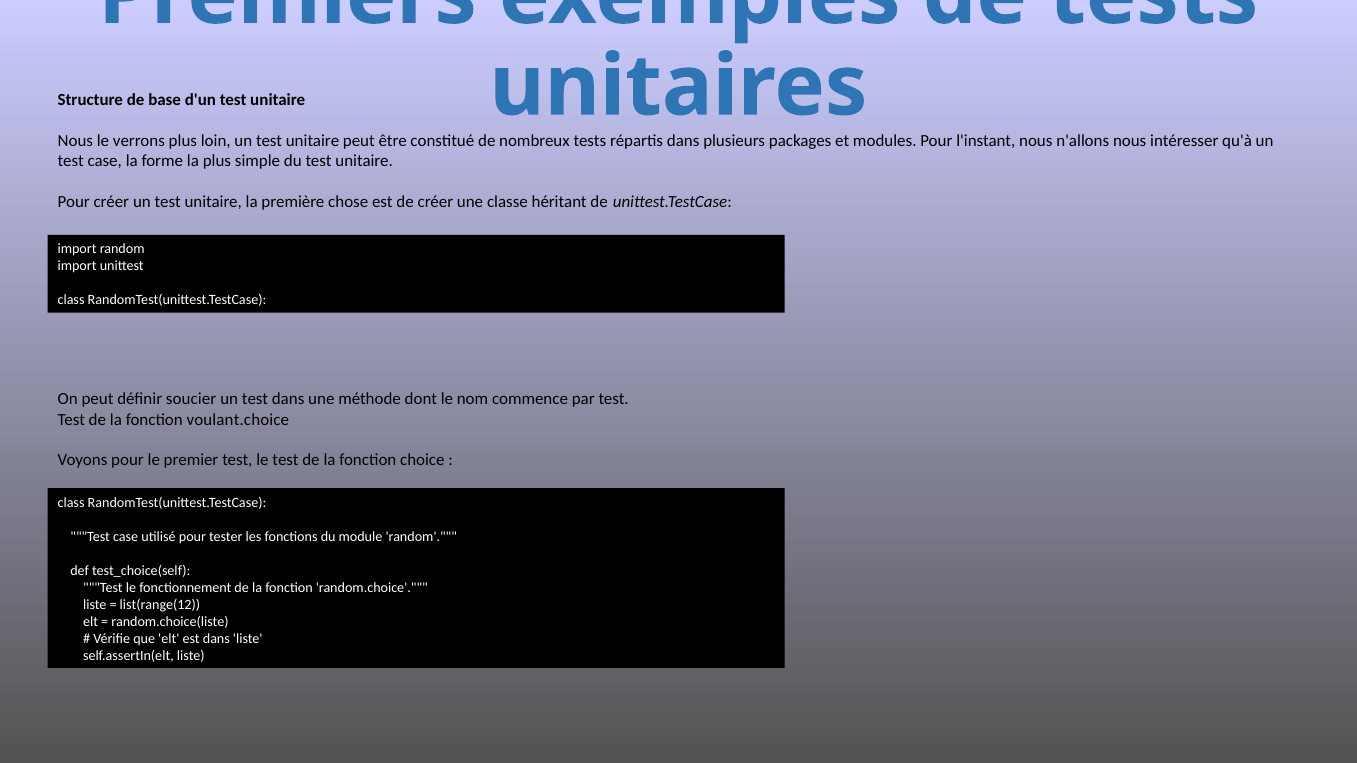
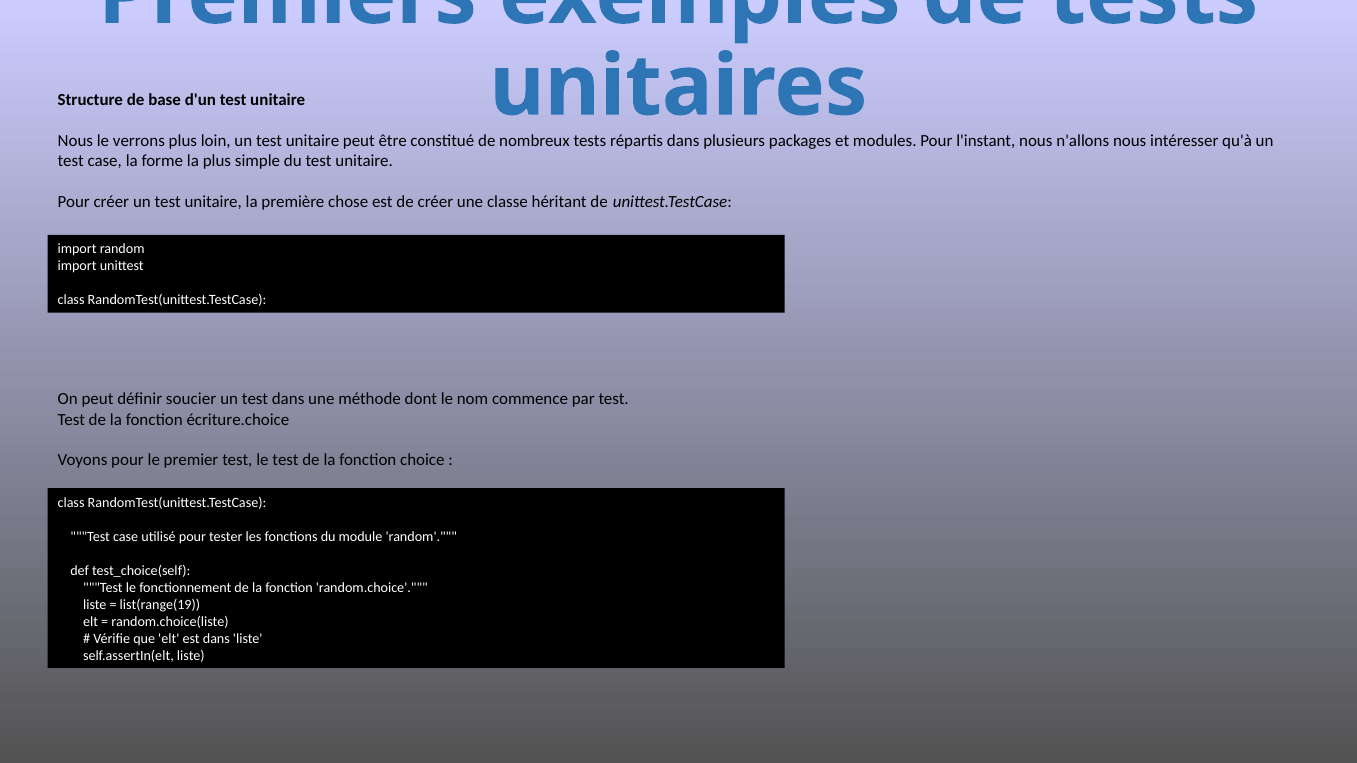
voulant.choice: voulant.choice -> écriture.choice
list(range(12: list(range(12 -> list(range(19
